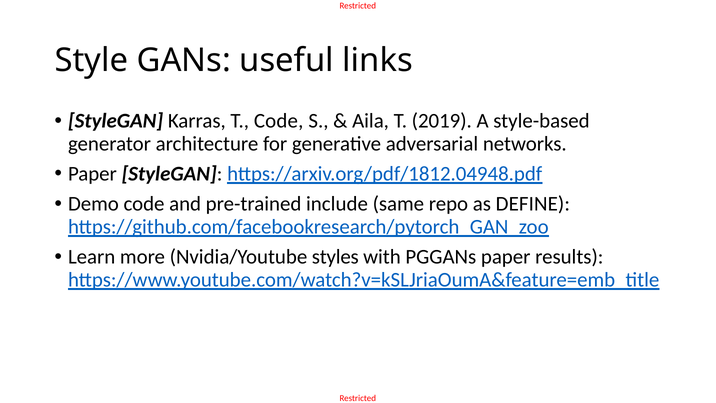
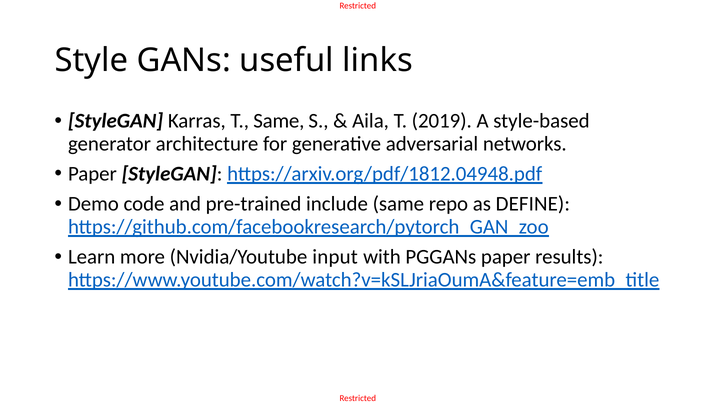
T Code: Code -> Same
styles: styles -> input
